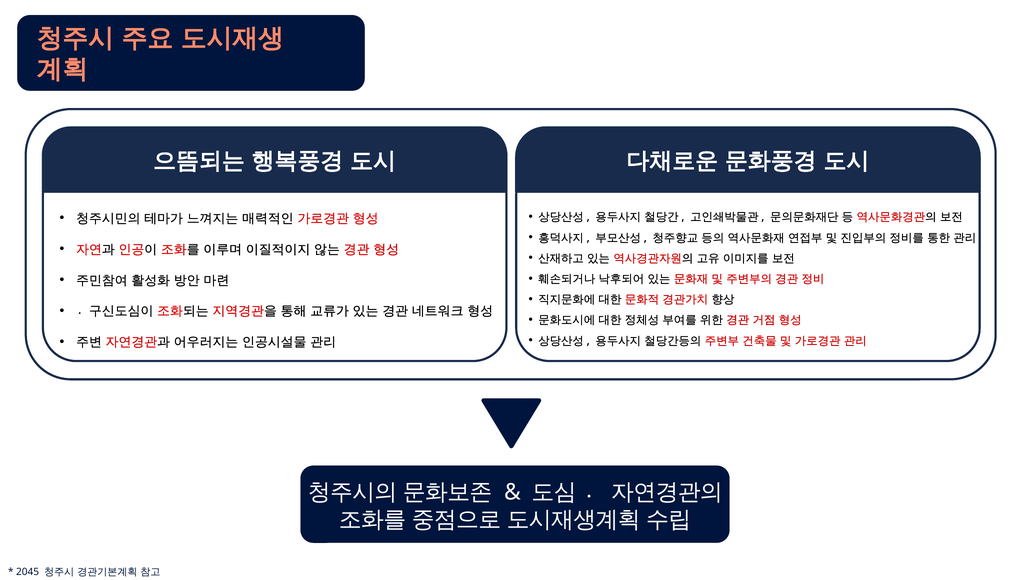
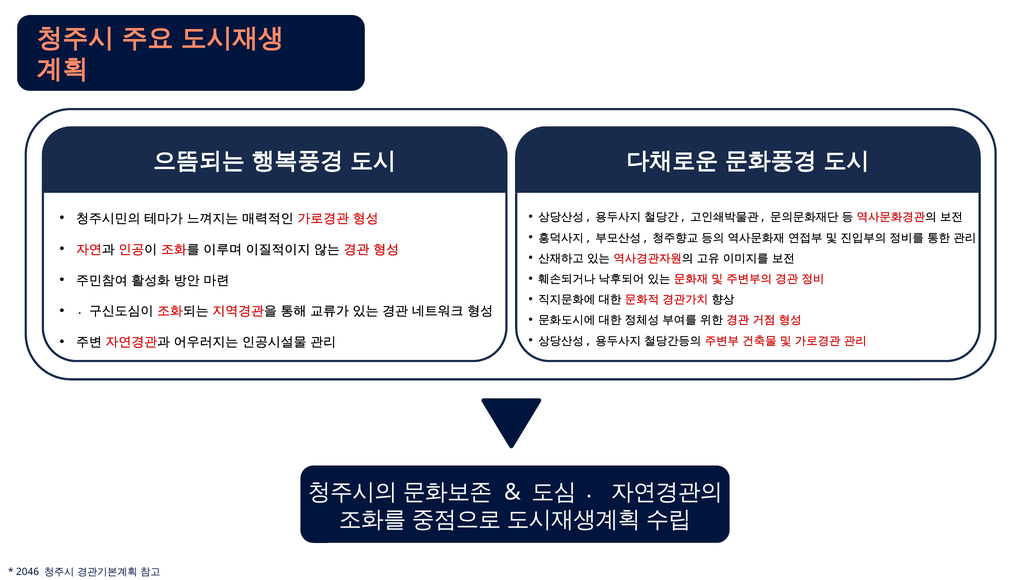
2045: 2045 -> 2046
